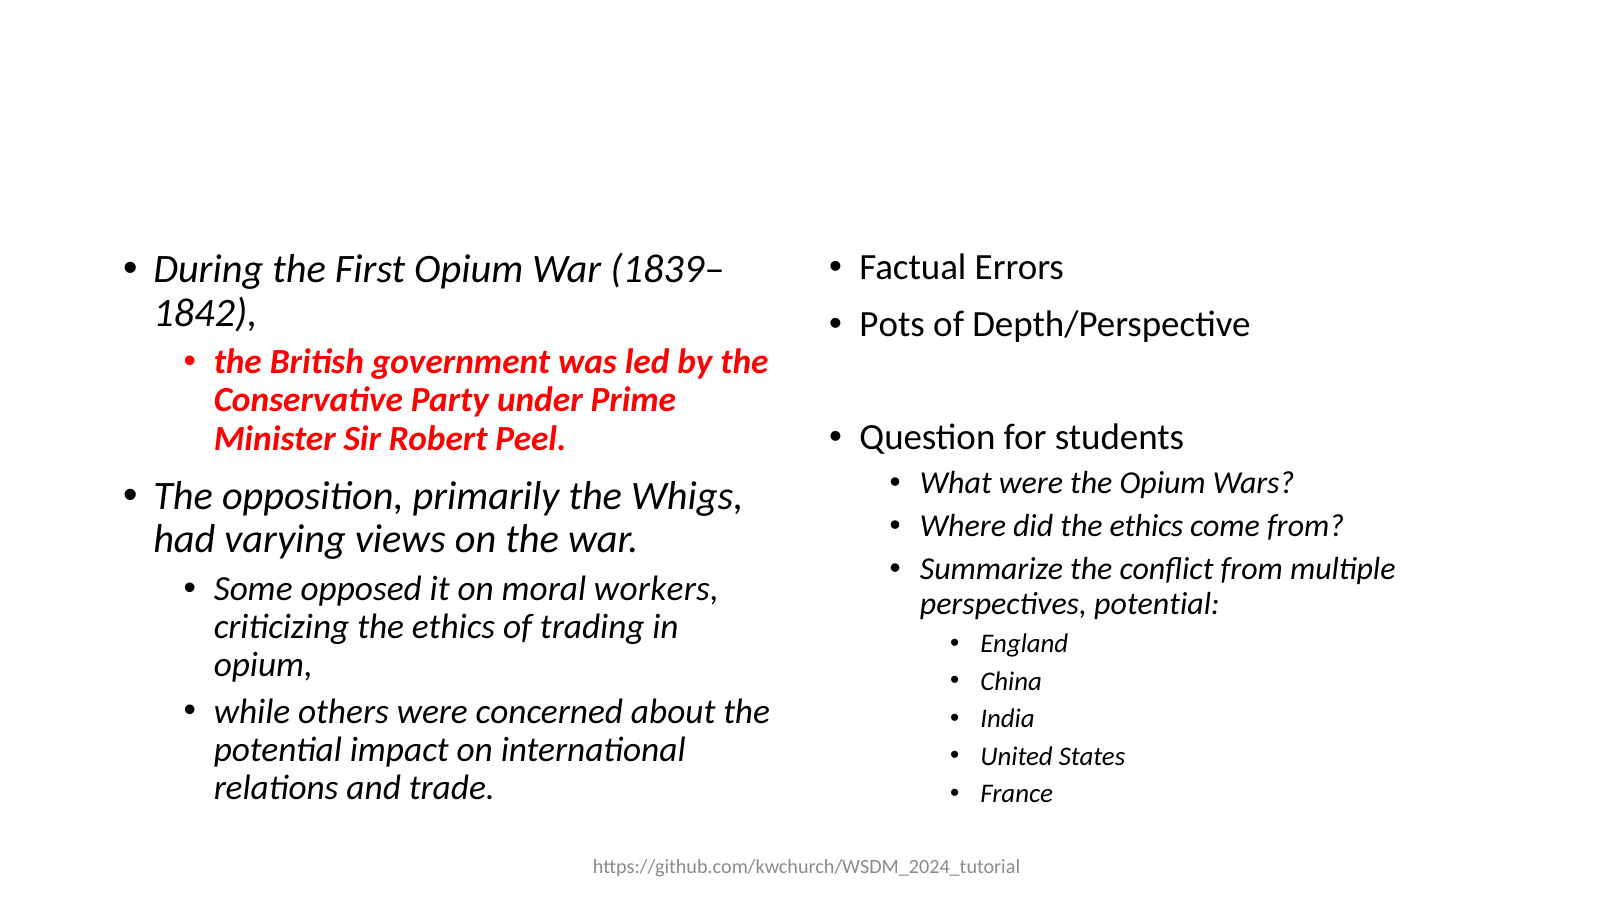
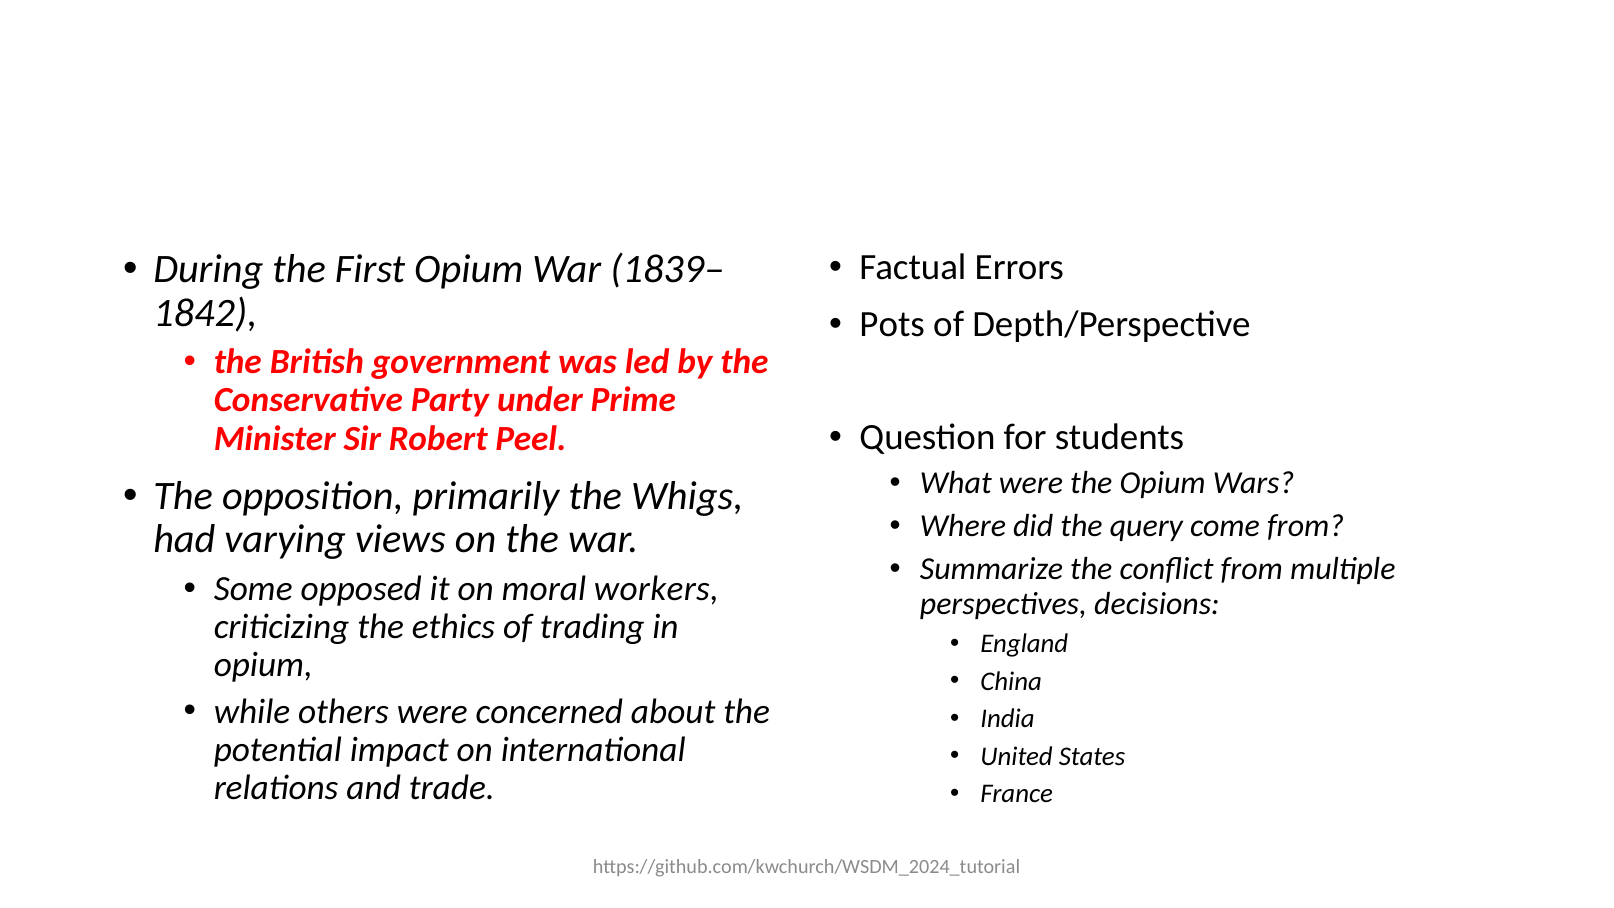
did the ethics: ethics -> query
perspectives potential: potential -> decisions
